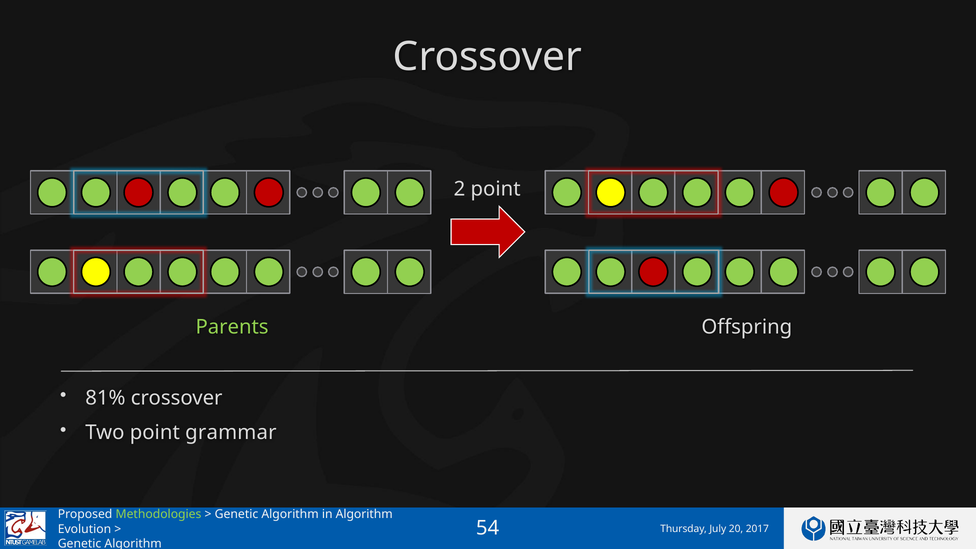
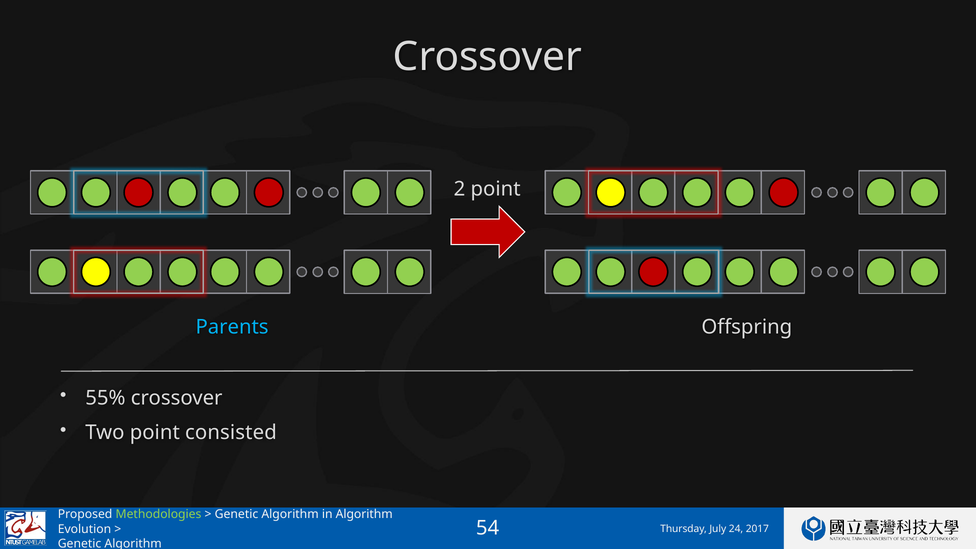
Parents colour: light green -> light blue
81%: 81% -> 55%
grammar: grammar -> consisted
20: 20 -> 24
